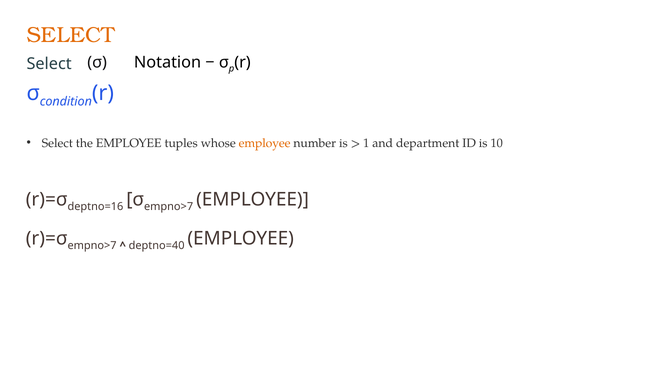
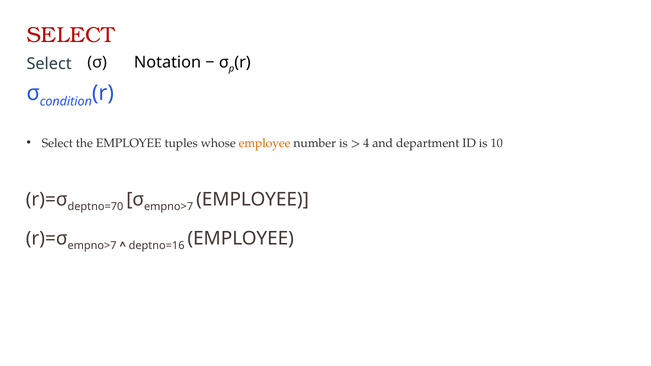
SELECT at (71, 35) colour: orange -> red
1: 1 -> 4
deptno=16: deptno=16 -> deptno=70
deptno=40: deptno=40 -> deptno=16
